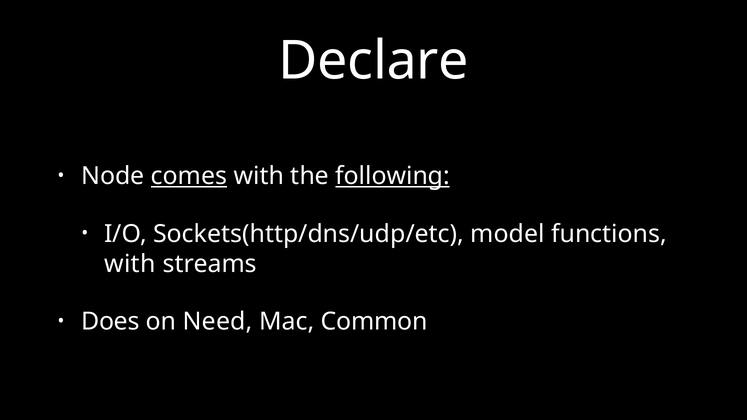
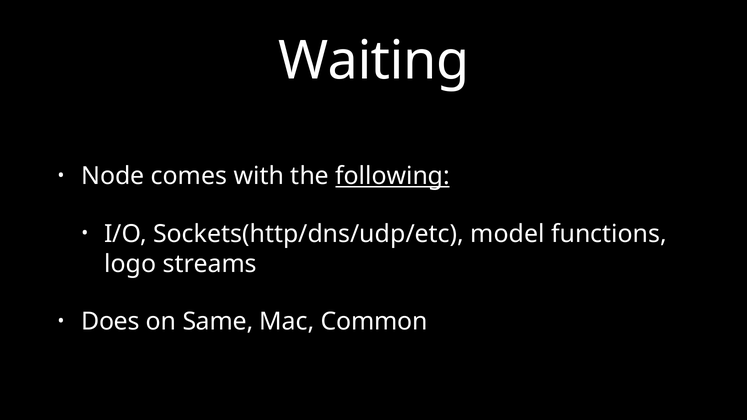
Declare: Declare -> Waiting
comes underline: present -> none
with at (130, 264): with -> logo
Need: Need -> Same
